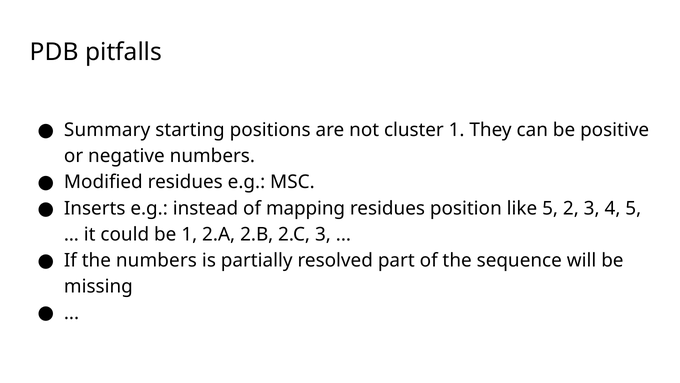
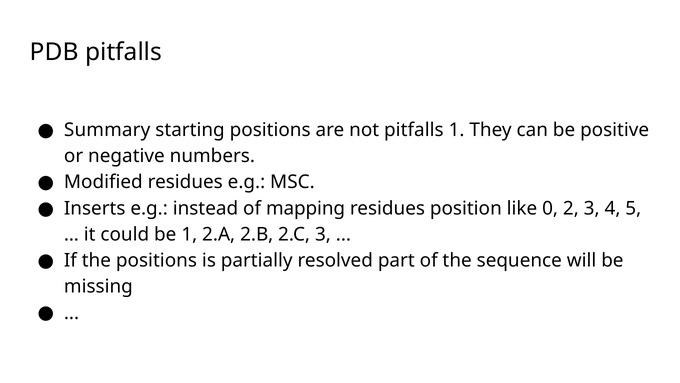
not cluster: cluster -> pitfalls
like 5: 5 -> 0
the numbers: numbers -> positions
